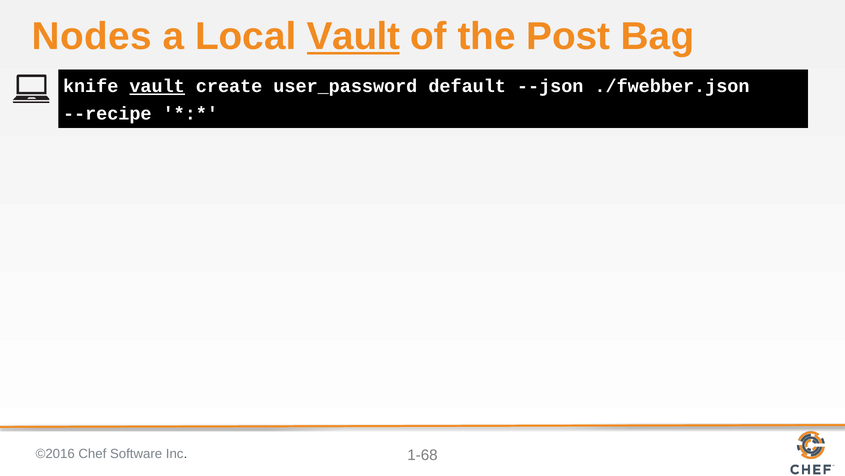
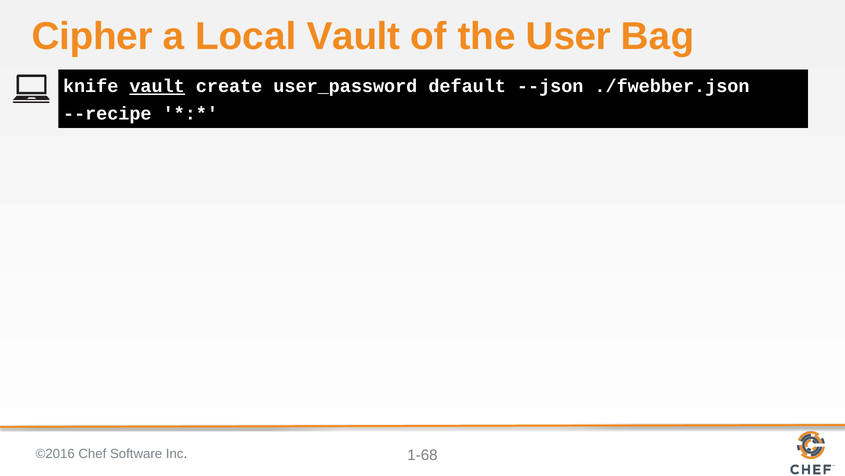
Nodes: Nodes -> Cipher
Vault at (353, 37) underline: present -> none
Post: Post -> User
